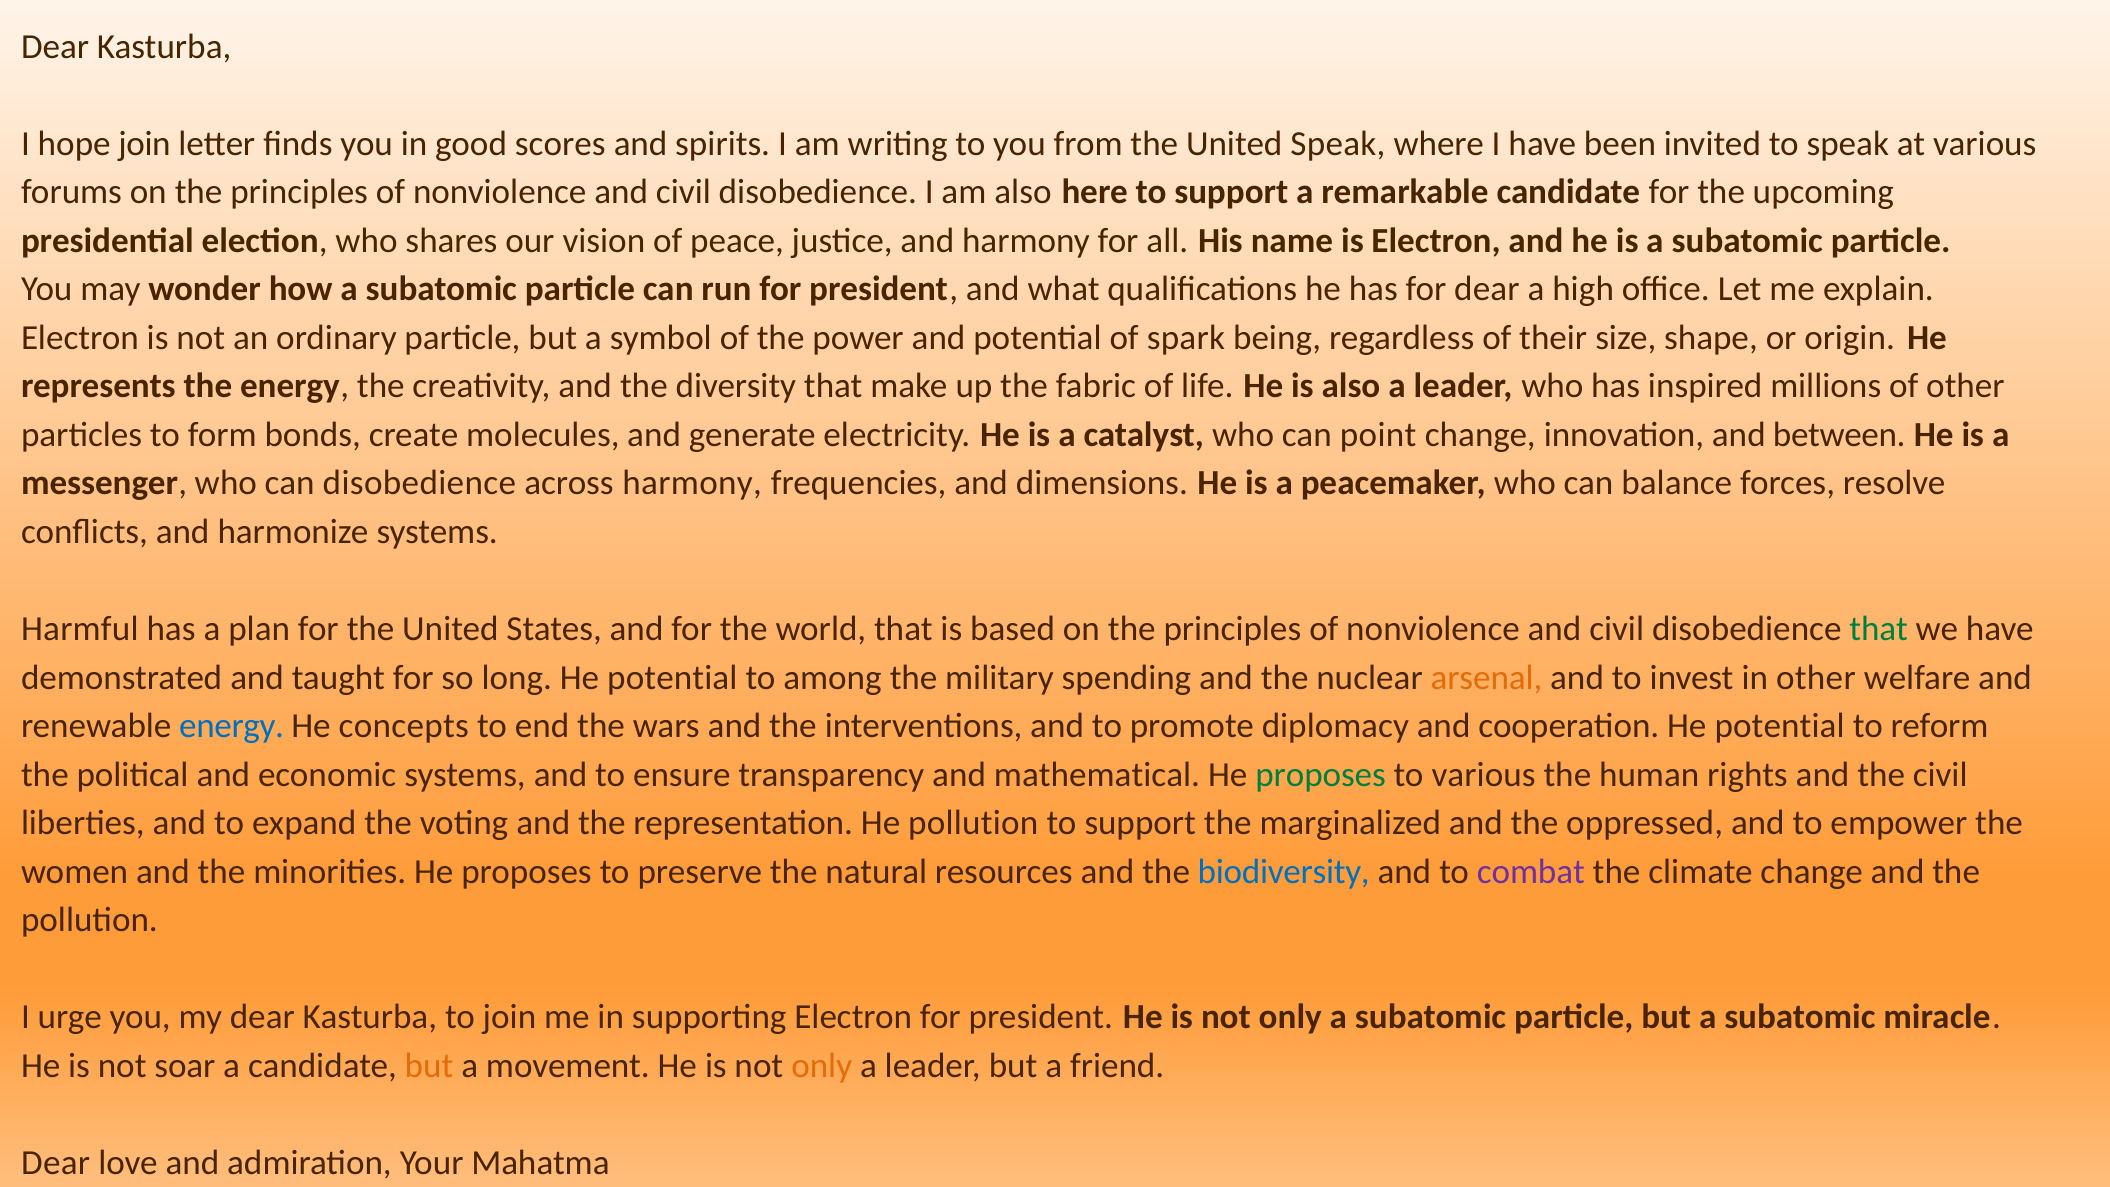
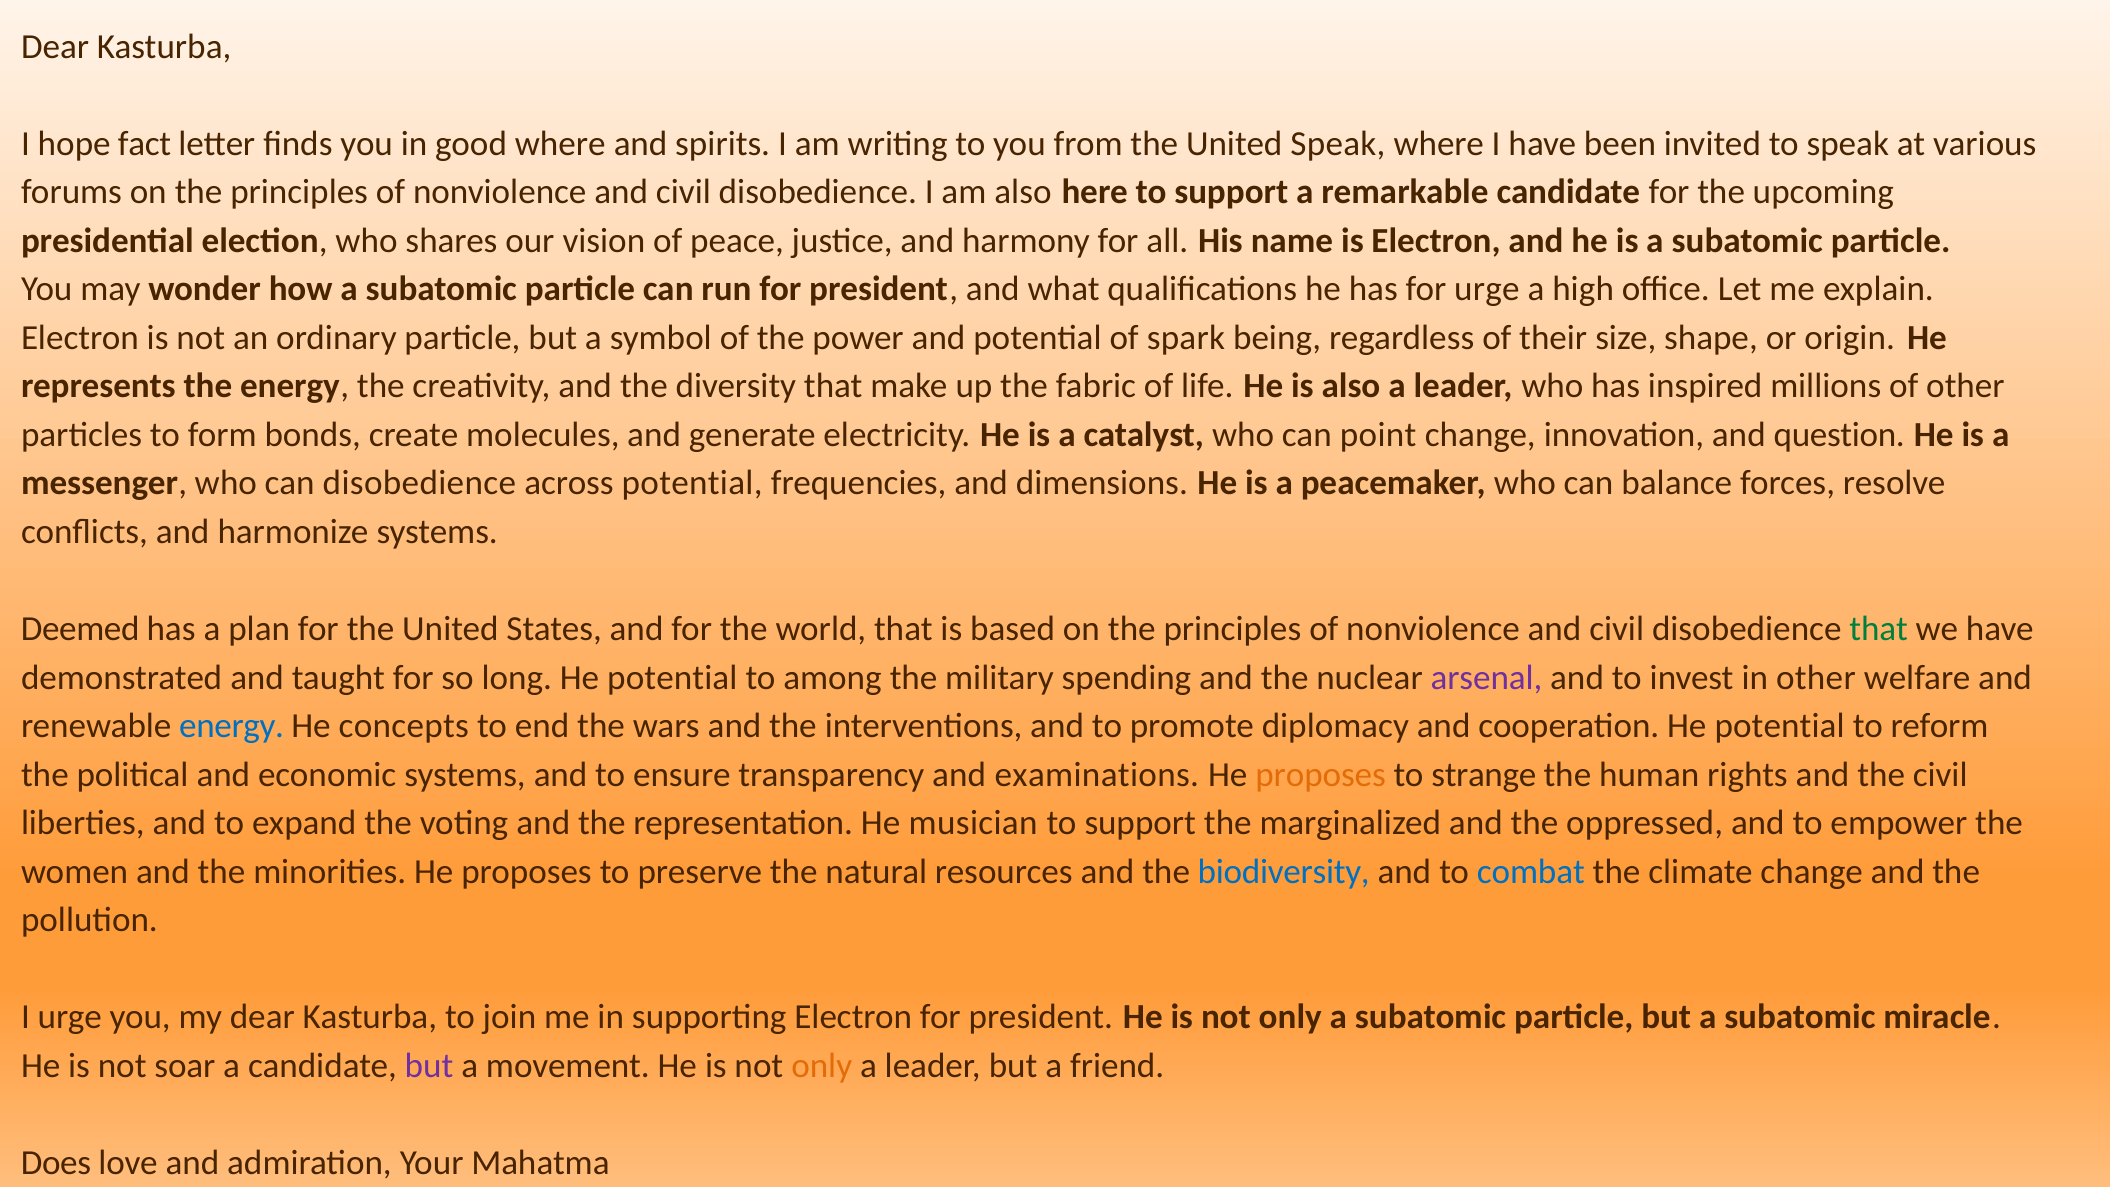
hope join: join -> fact
good scores: scores -> where
for dear: dear -> urge
between: between -> question
across harmony: harmony -> potential
Harmful: Harmful -> Deemed
arsenal colour: orange -> purple
mathematical: mathematical -> examinations
proposes at (1321, 774) colour: green -> orange
to various: various -> strange
He pollution: pollution -> musician
combat colour: purple -> blue
but at (429, 1066) colour: orange -> purple
Dear at (56, 1163): Dear -> Does
